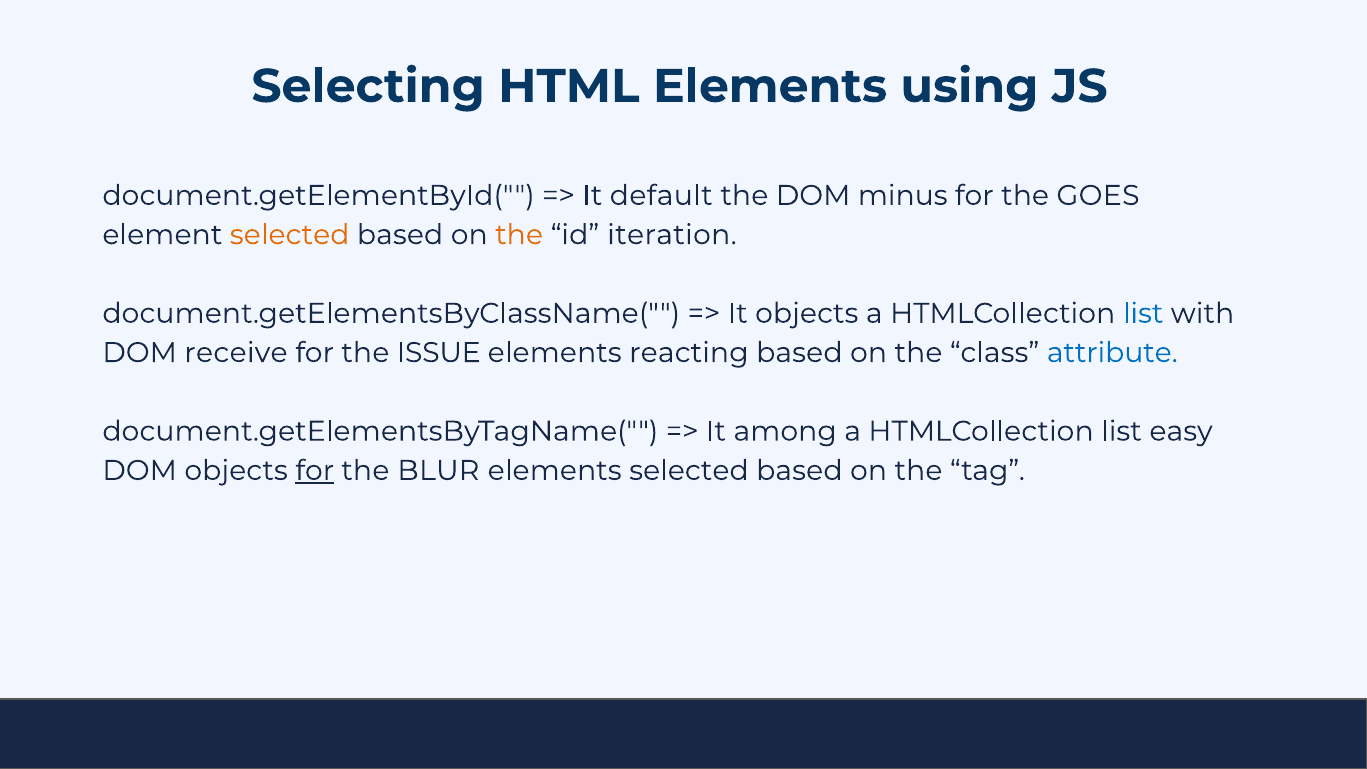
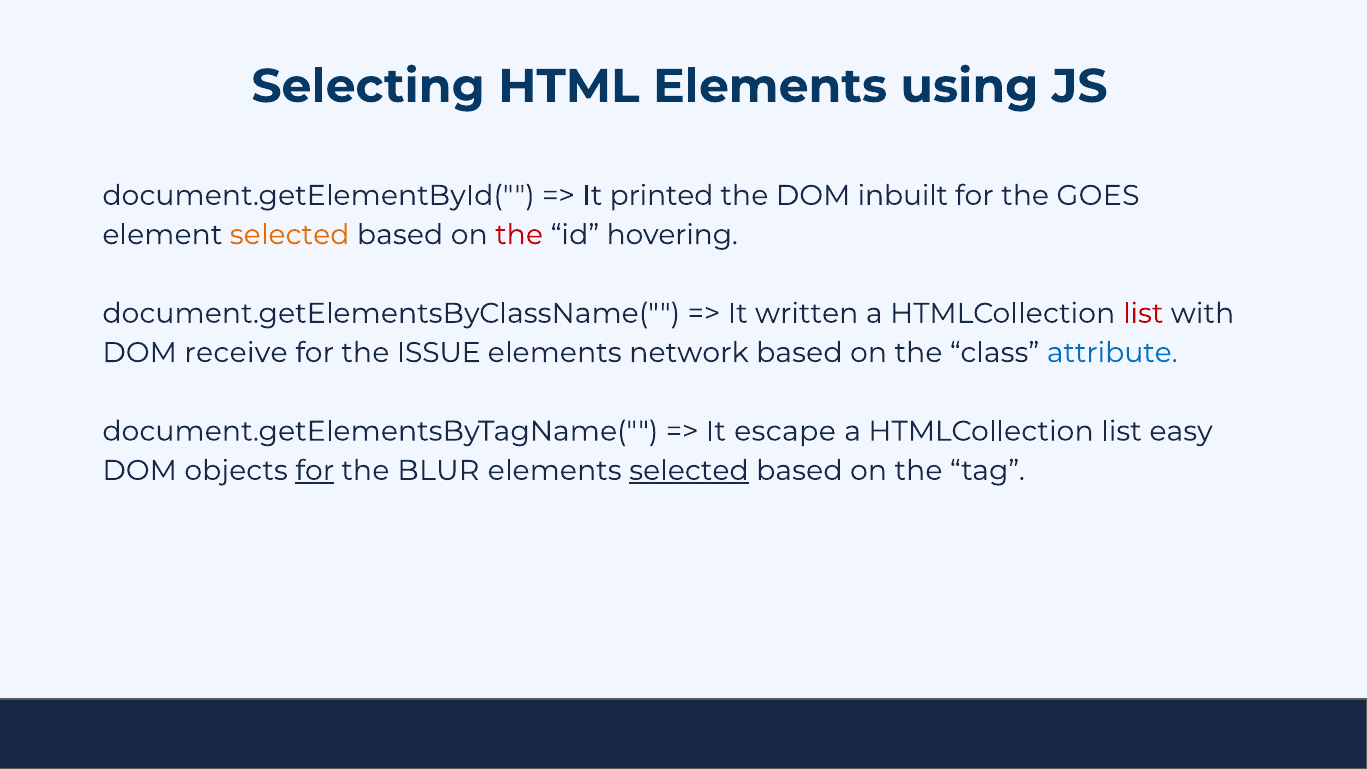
default: default -> printed
minus: minus -> inbuilt
the at (519, 235) colour: orange -> red
iteration: iteration -> hovering
It objects: objects -> written
list at (1143, 313) colour: blue -> red
reacting: reacting -> network
among: among -> escape
selected at (689, 471) underline: none -> present
